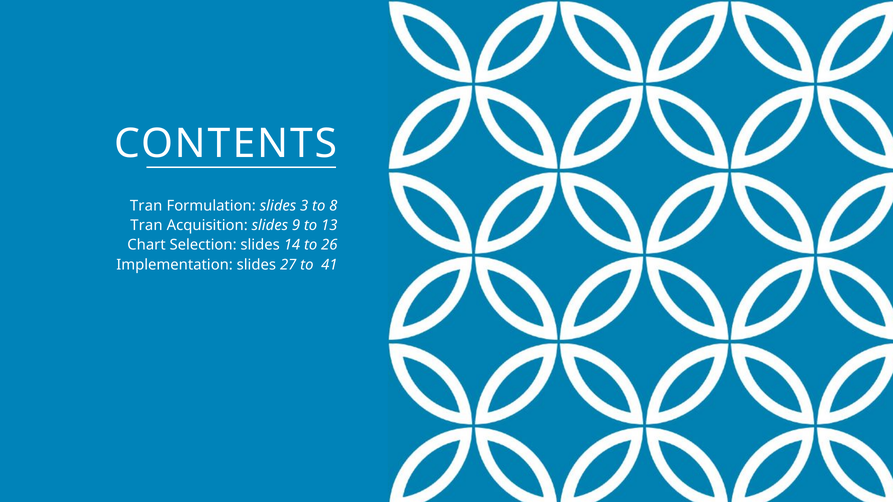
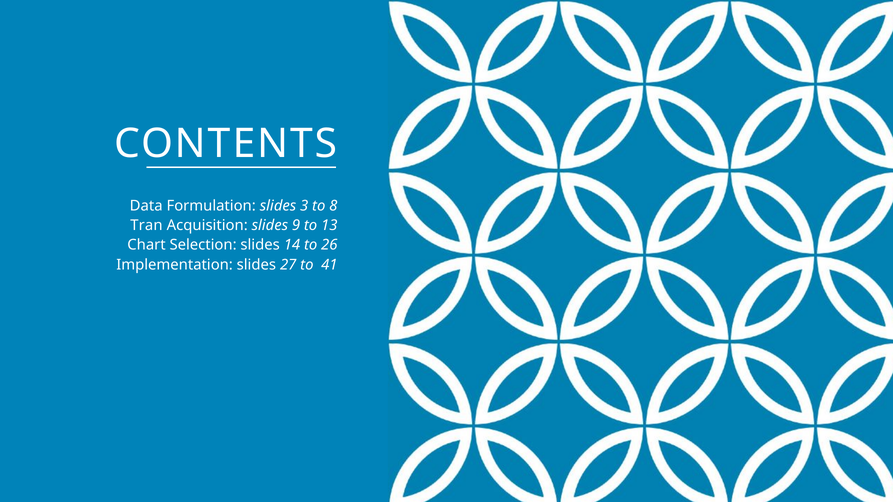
Tran at (146, 206): Tran -> Data
